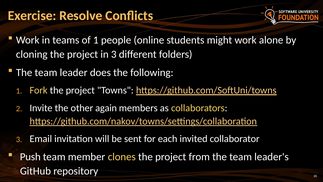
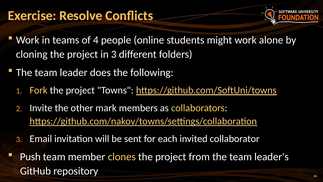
of 1: 1 -> 4
again: again -> mark
